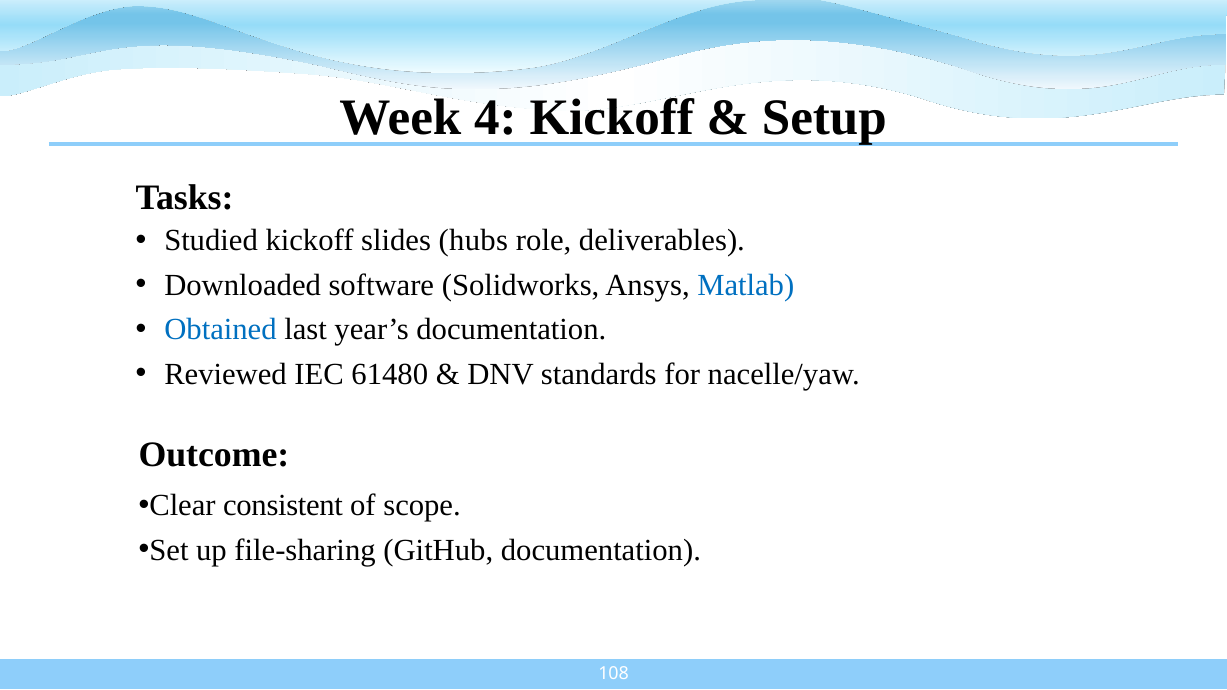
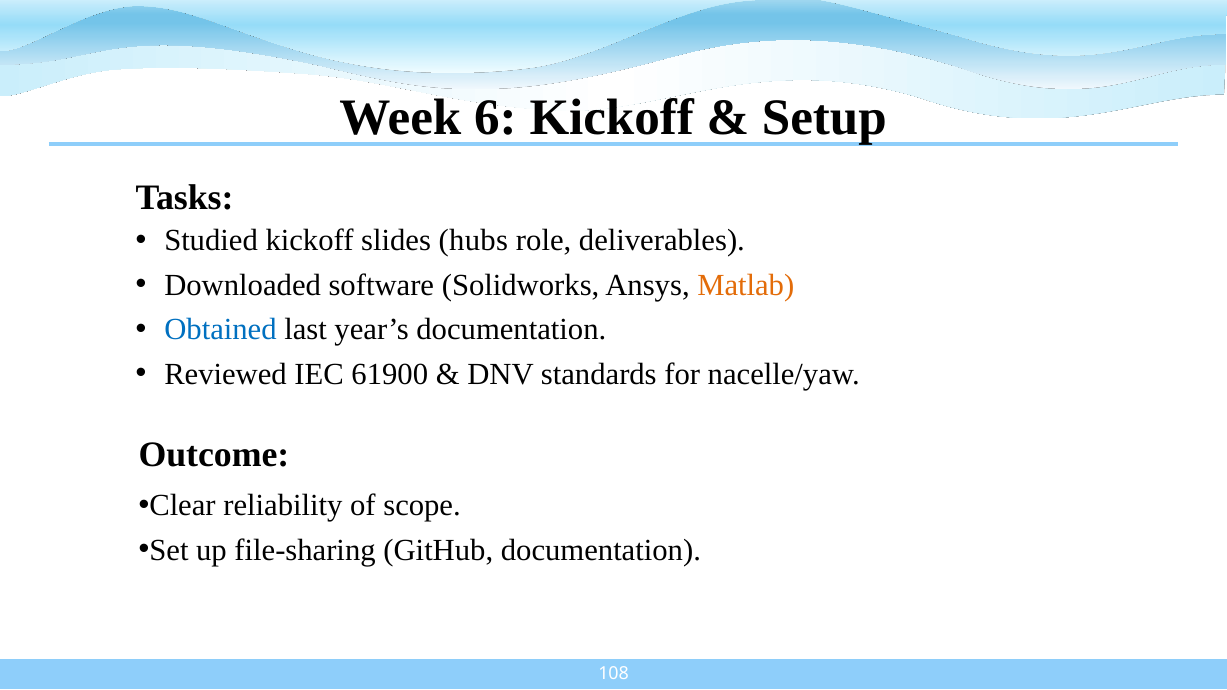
4: 4 -> 6
Matlab colour: blue -> orange
61480: 61480 -> 61900
consistent: consistent -> reliability
